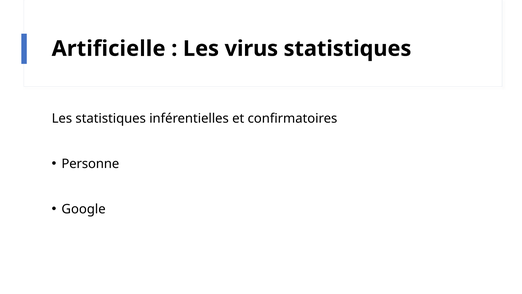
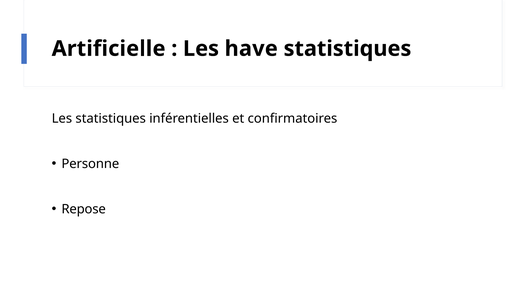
virus: virus -> have
Google: Google -> Repose
